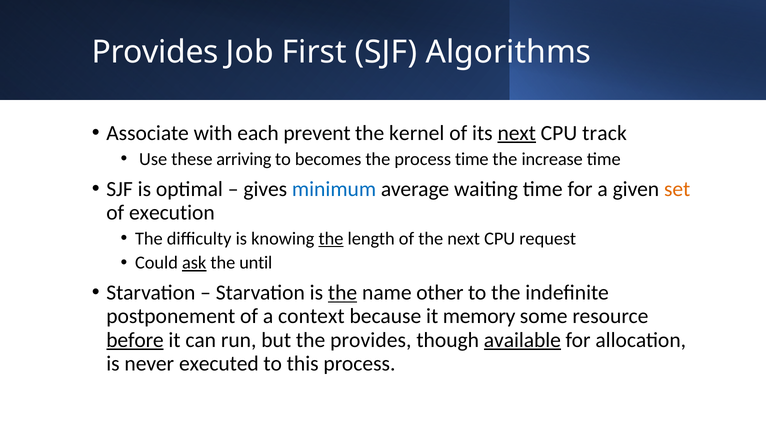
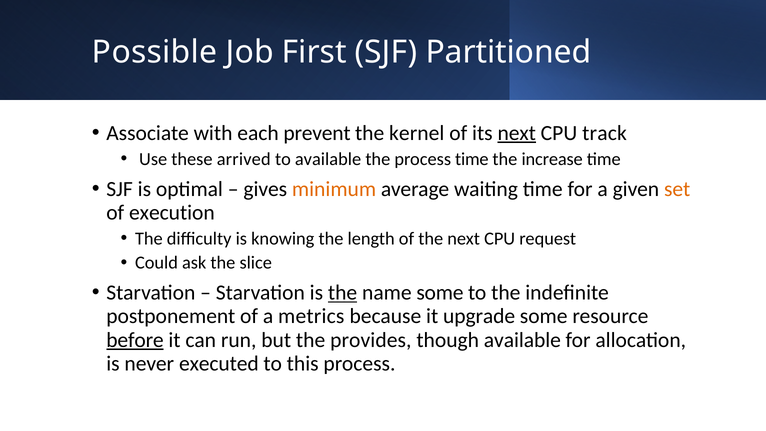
Provides at (155, 52): Provides -> Possible
Algorithms: Algorithms -> Partitioned
arriving: arriving -> arrived
to becomes: becomes -> available
minimum colour: blue -> orange
the at (331, 238) underline: present -> none
ask underline: present -> none
until: until -> slice
name other: other -> some
context: context -> metrics
memory: memory -> upgrade
available at (522, 340) underline: present -> none
